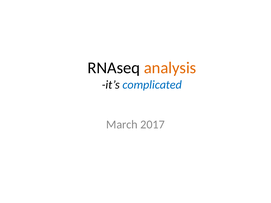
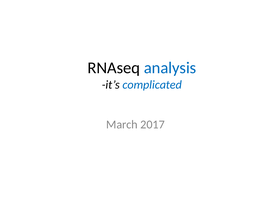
analysis colour: orange -> blue
